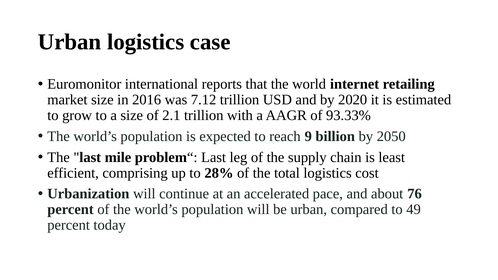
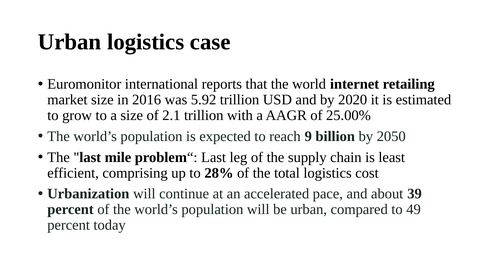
7.12: 7.12 -> 5.92
93.33%: 93.33% -> 25.00%
76: 76 -> 39
